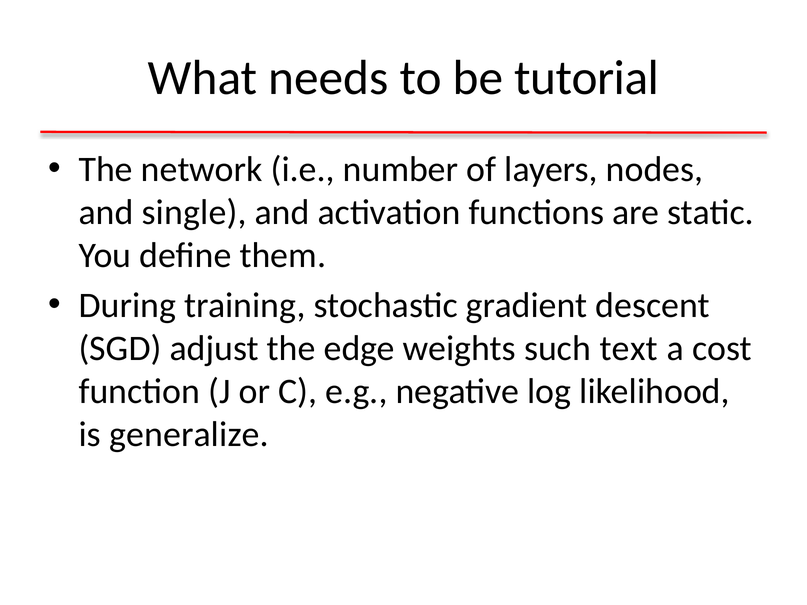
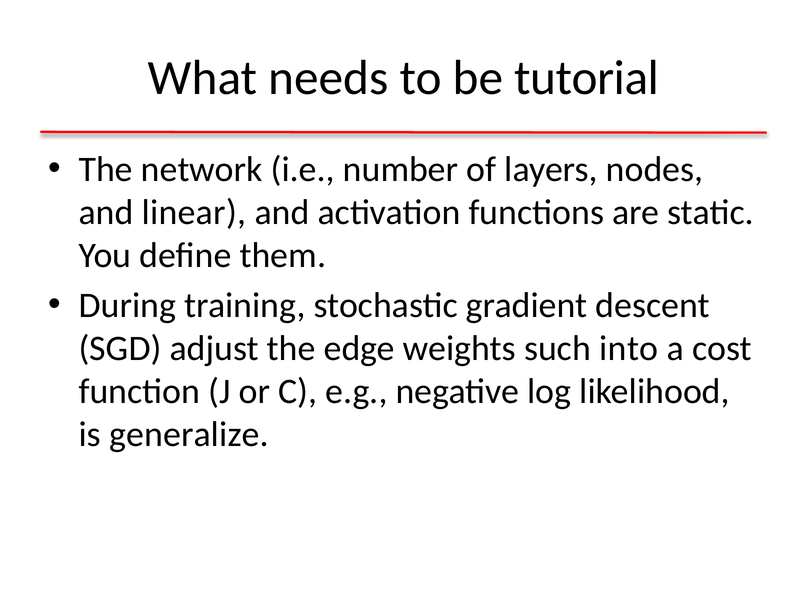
single: single -> linear
text: text -> into
